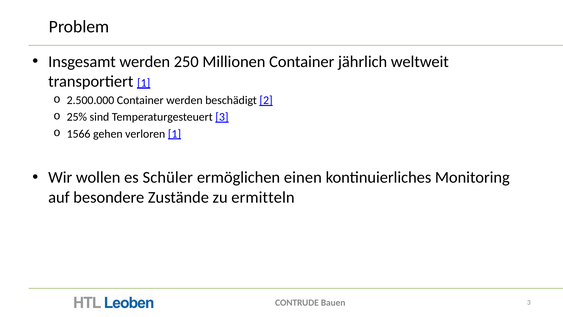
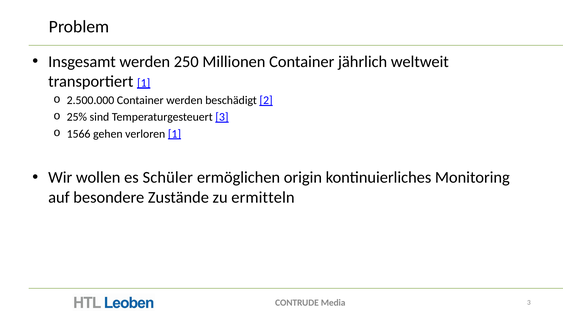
einen: einen -> origin
Bauen: Bauen -> Media
